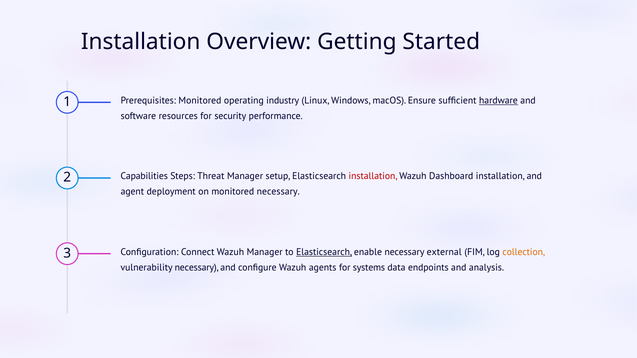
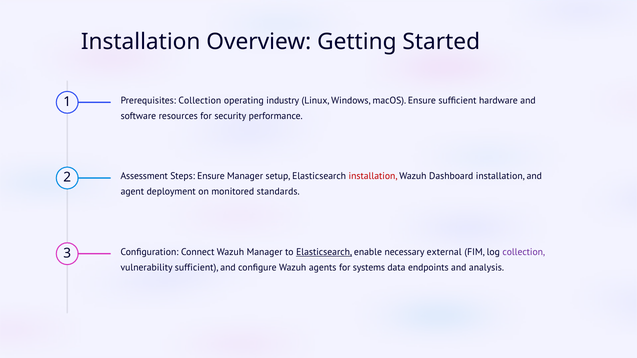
Prerequisites Monitored: Monitored -> Collection
hardware underline: present -> none
Capabilities: Capabilities -> Assessment
Steps Threat: Threat -> Ensure
monitored necessary: necessary -> standards
collection at (524, 252) colour: orange -> purple
vulnerability necessary: necessary -> sufficient
